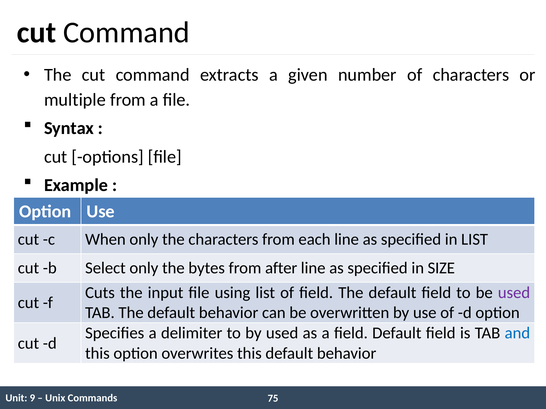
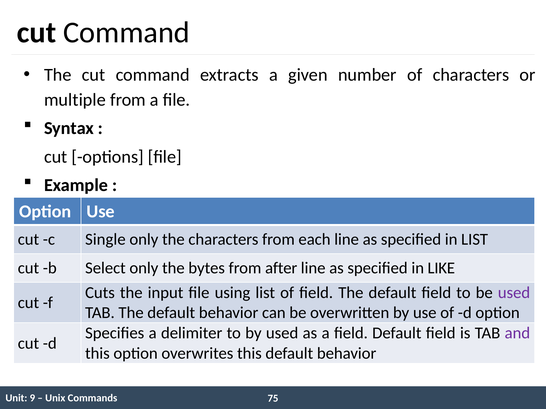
When: When -> Single
SIZE: SIZE -> LIKE
and colour: blue -> purple
